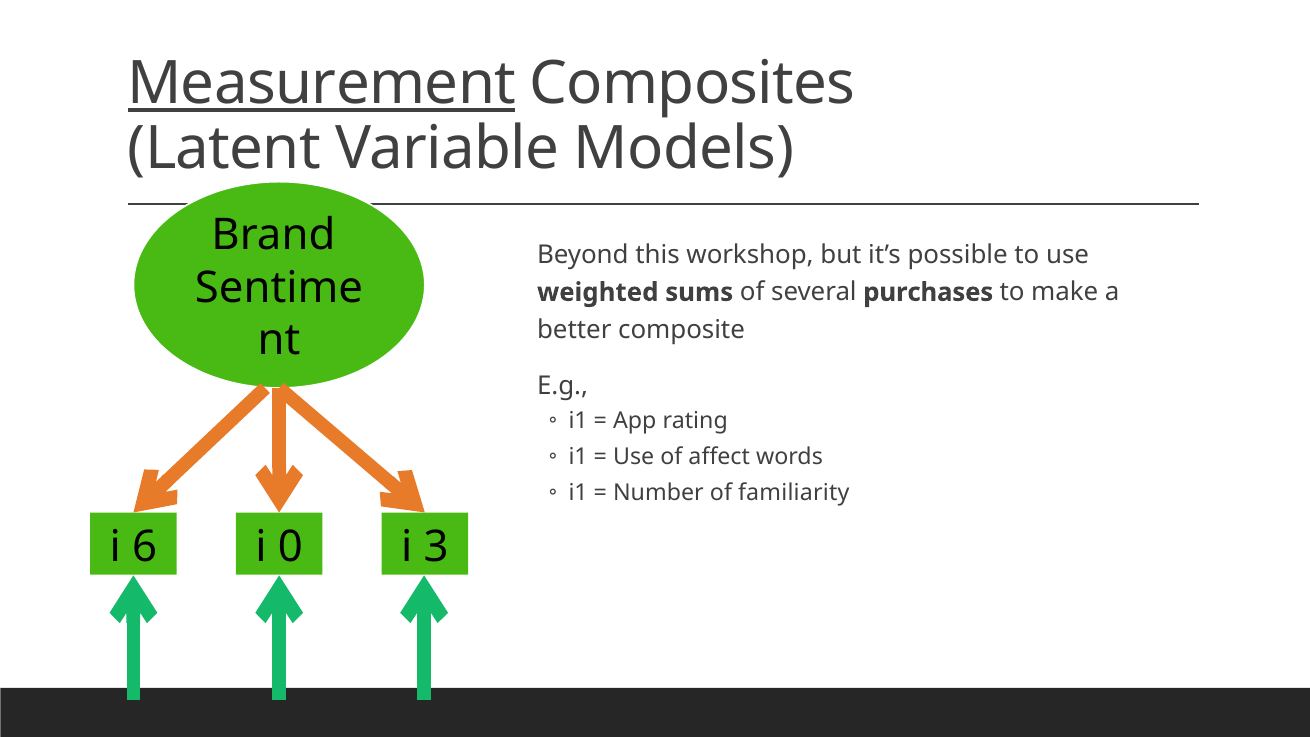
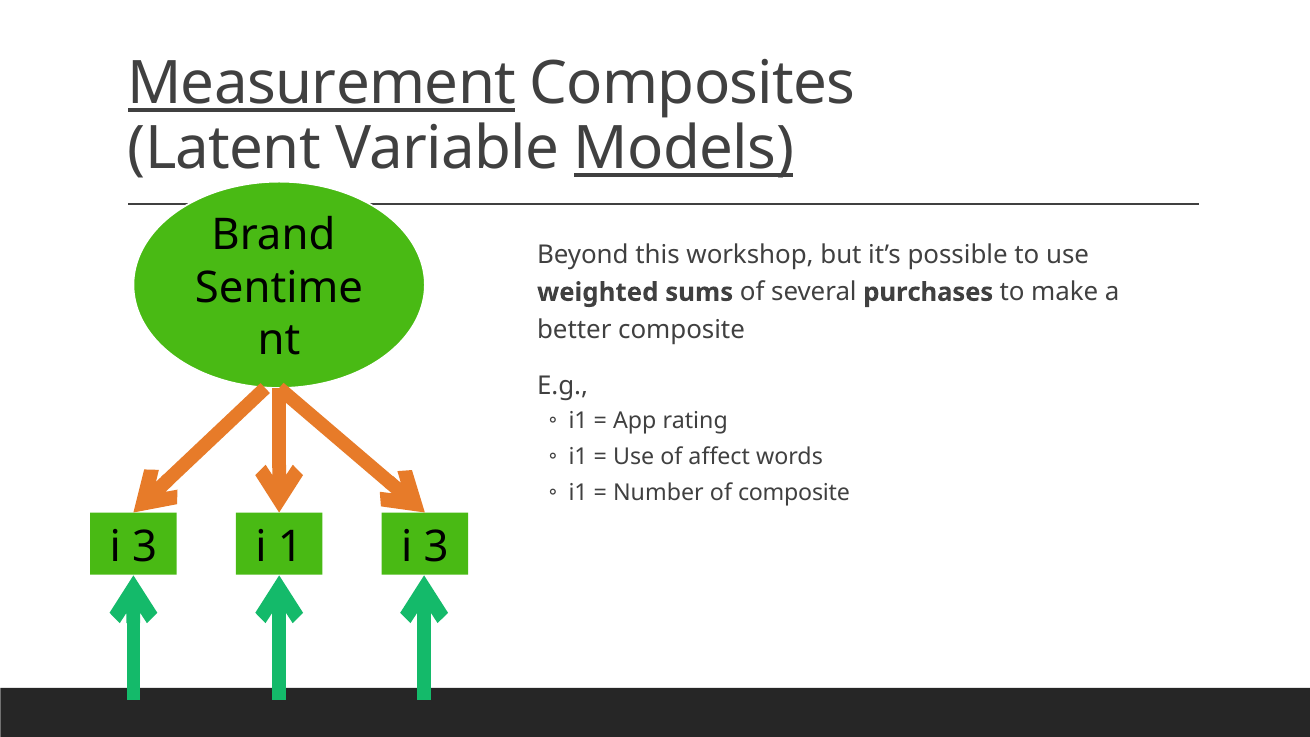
Models underline: none -> present
of familiarity: familiarity -> composite
6 at (145, 547): 6 -> 3
0: 0 -> 1
